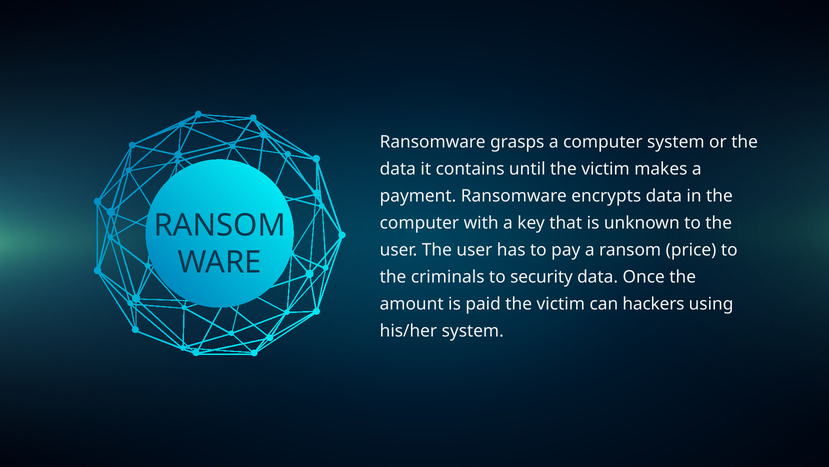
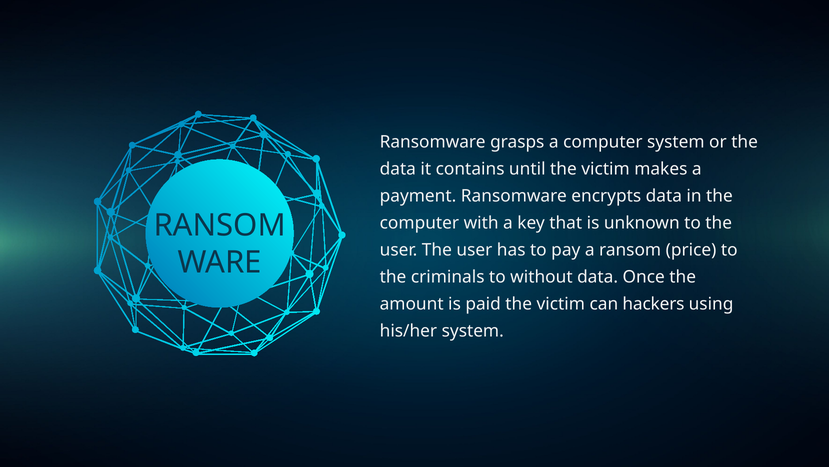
security: security -> without
